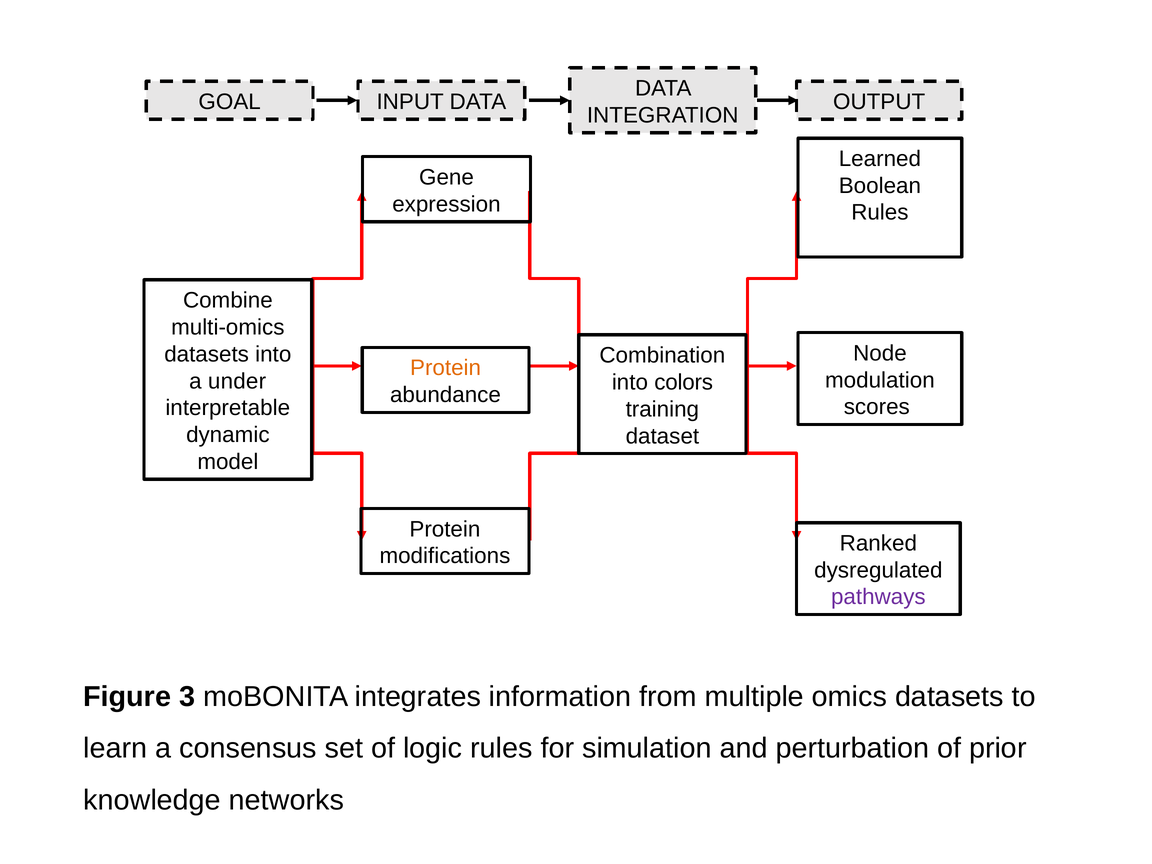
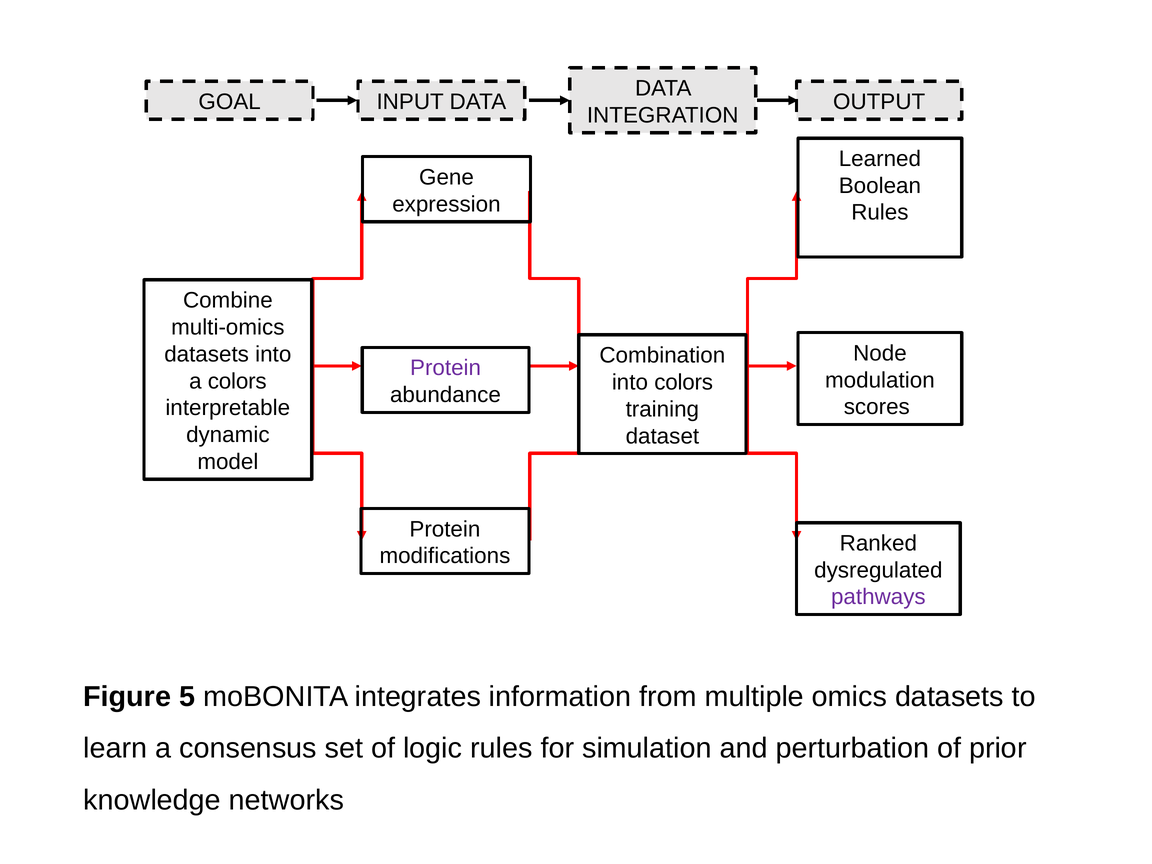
Protein at (446, 368) colour: orange -> purple
a under: under -> colors
3: 3 -> 5
